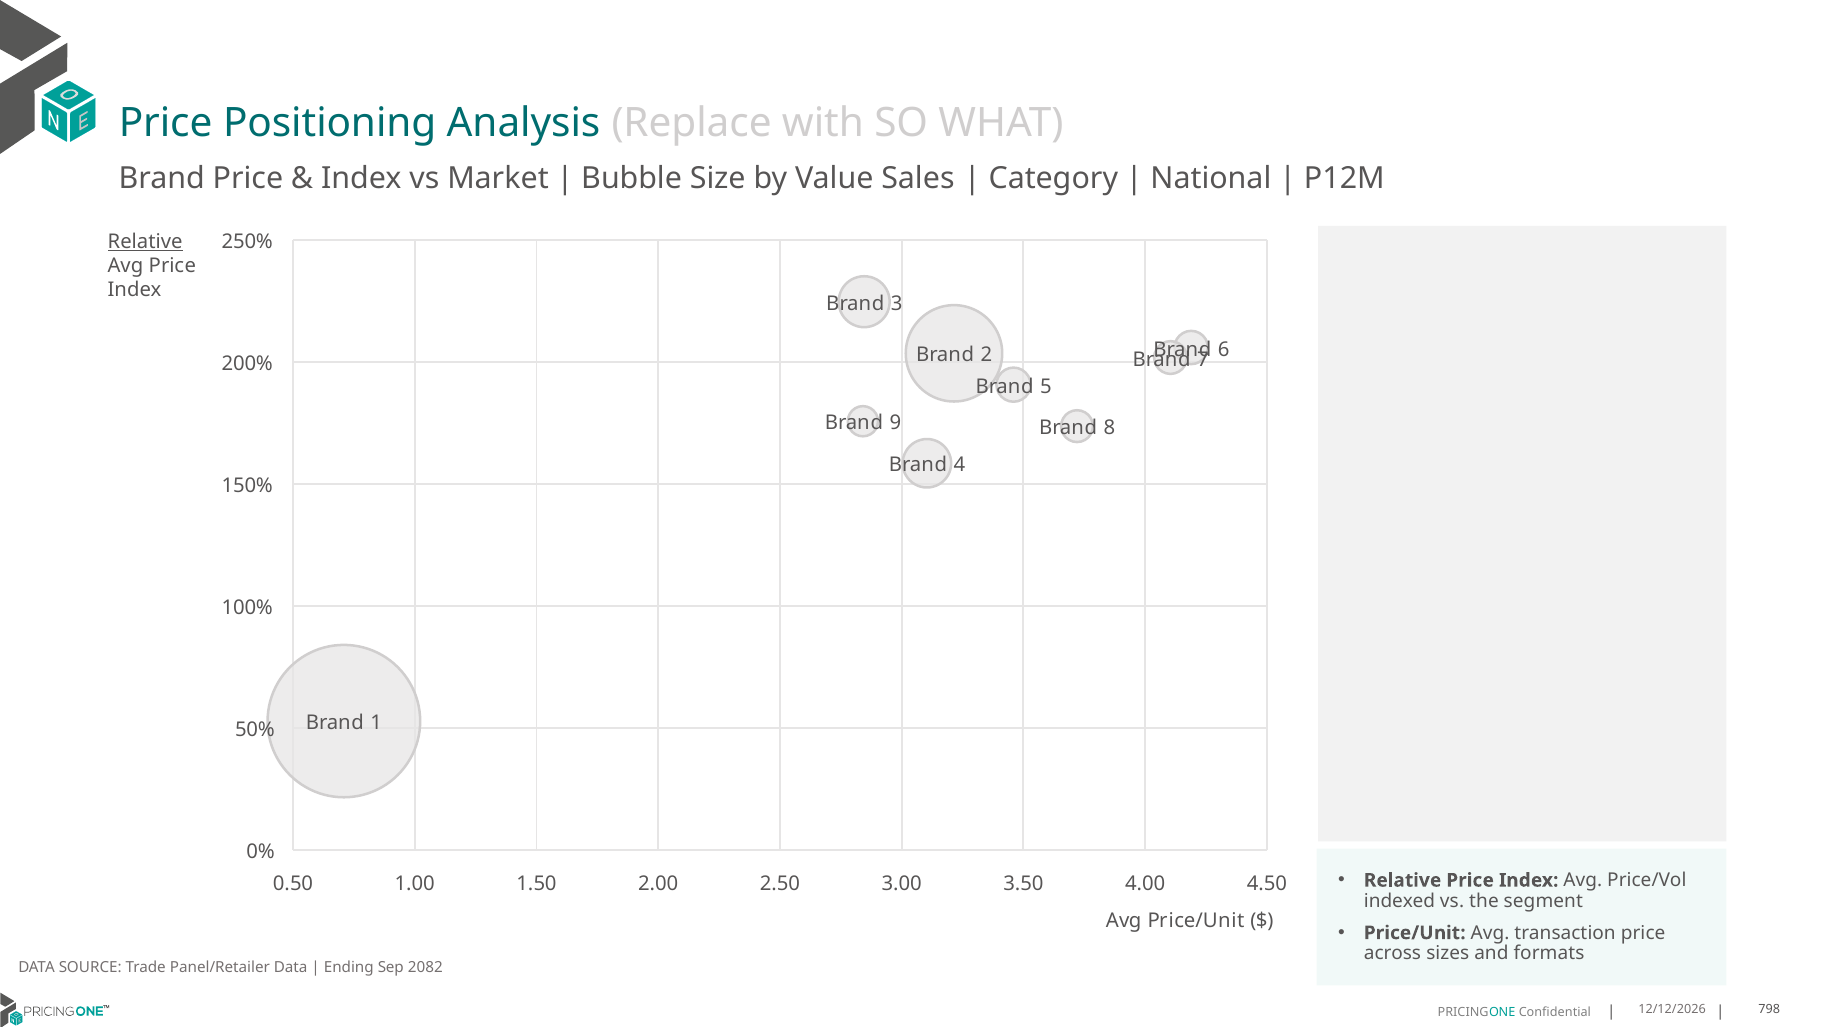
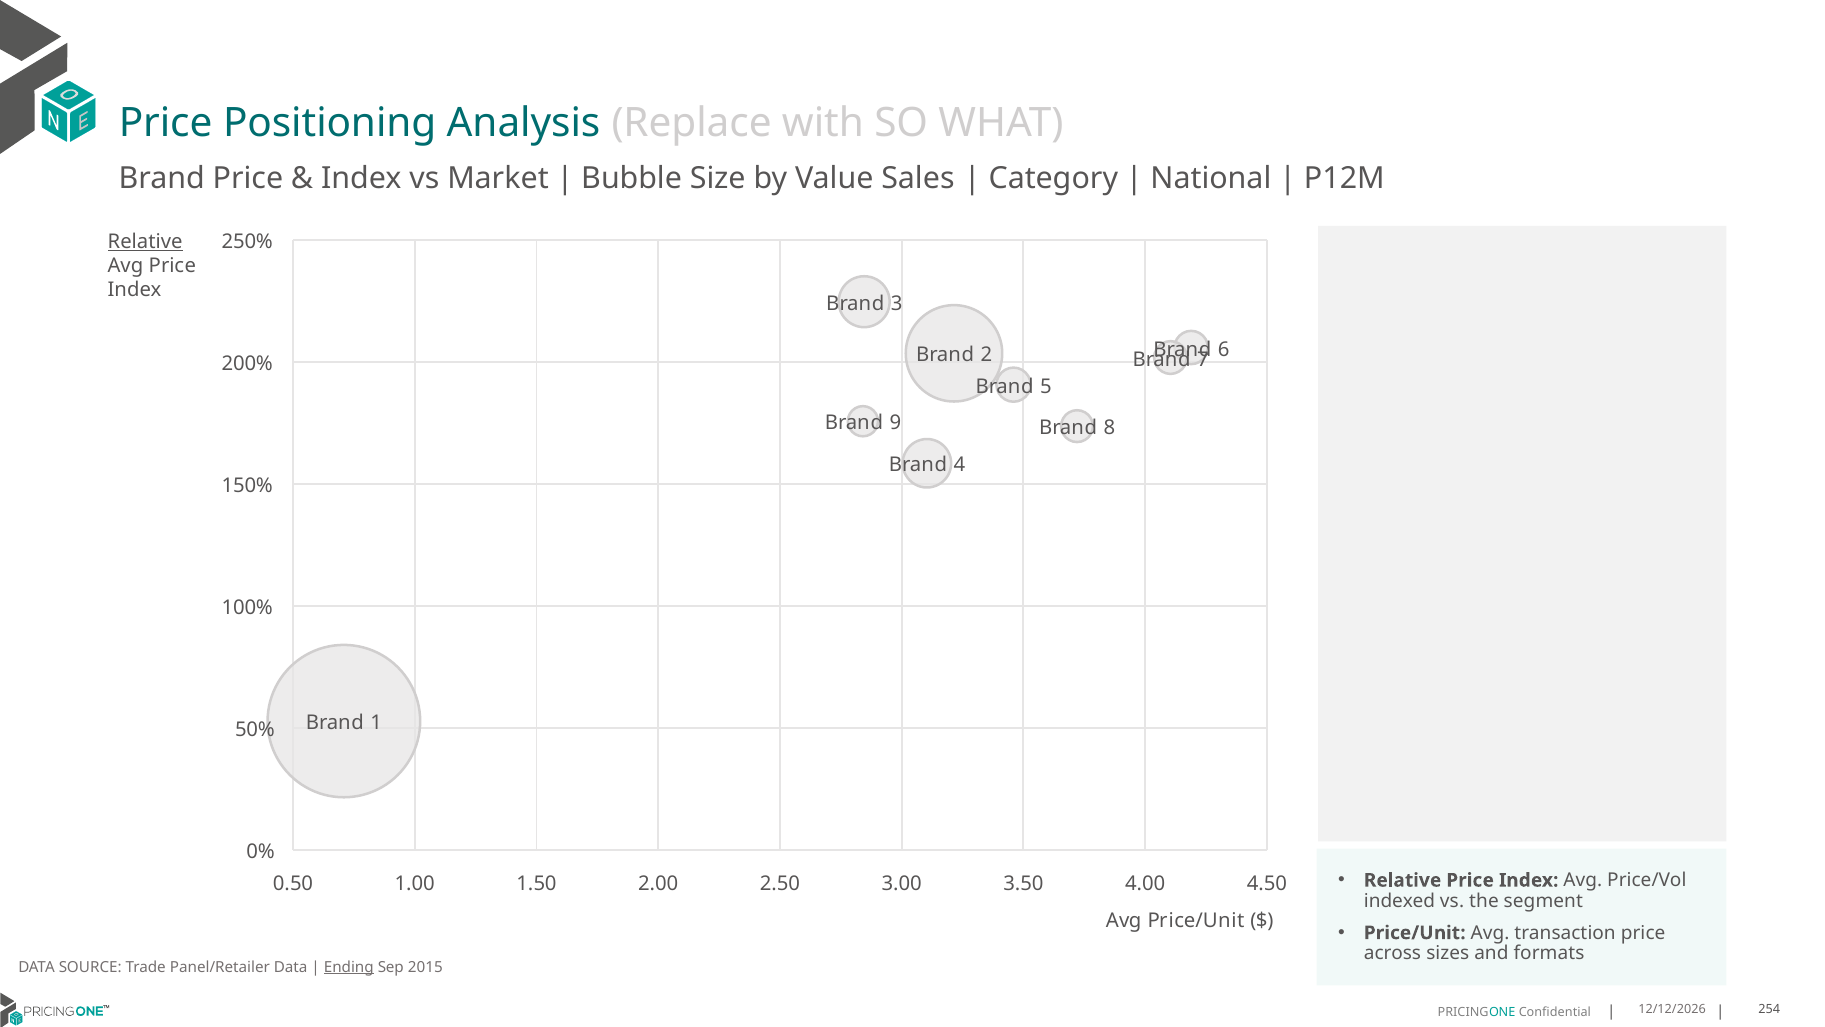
Ending underline: none -> present
2082: 2082 -> 2015
798: 798 -> 254
